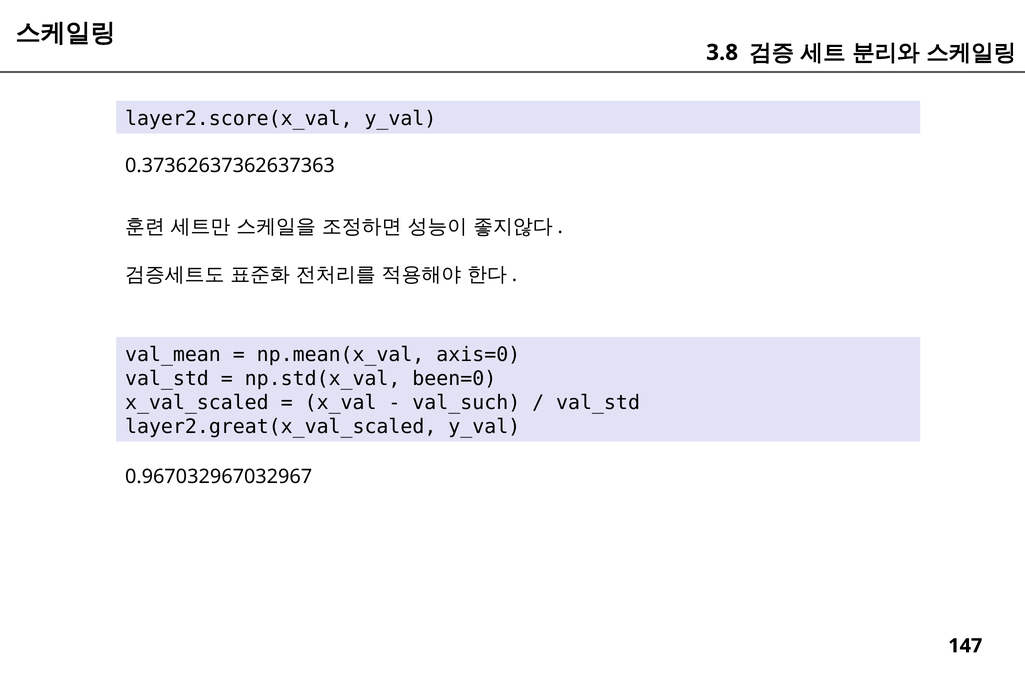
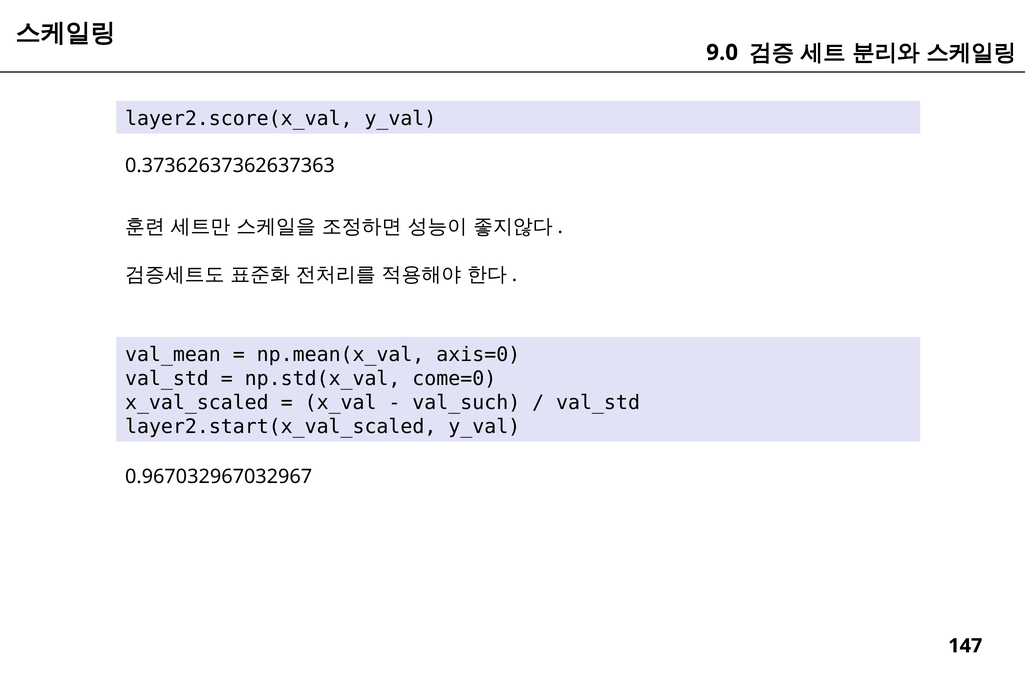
3.8: 3.8 -> 9.0
been=0: been=0 -> come=0
layer2.great(x_val_scaled: layer2.great(x_val_scaled -> layer2.start(x_val_scaled
